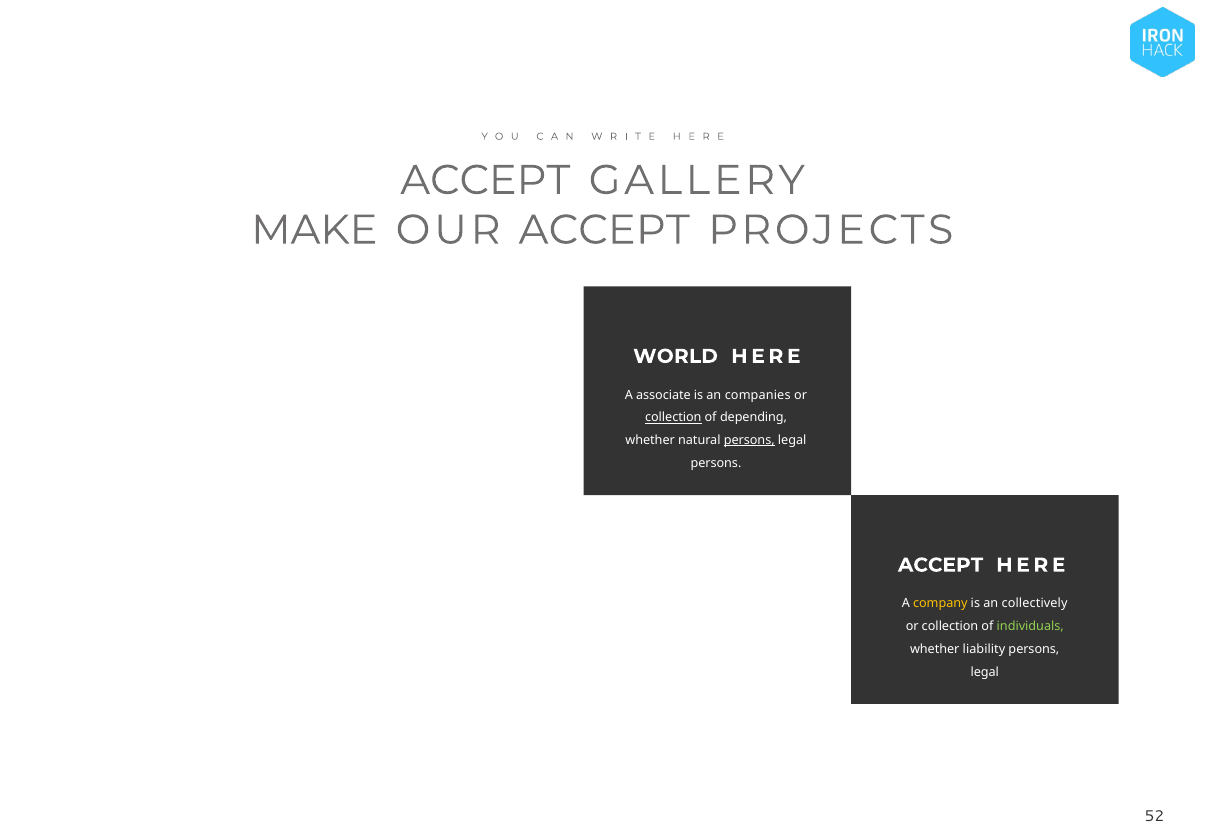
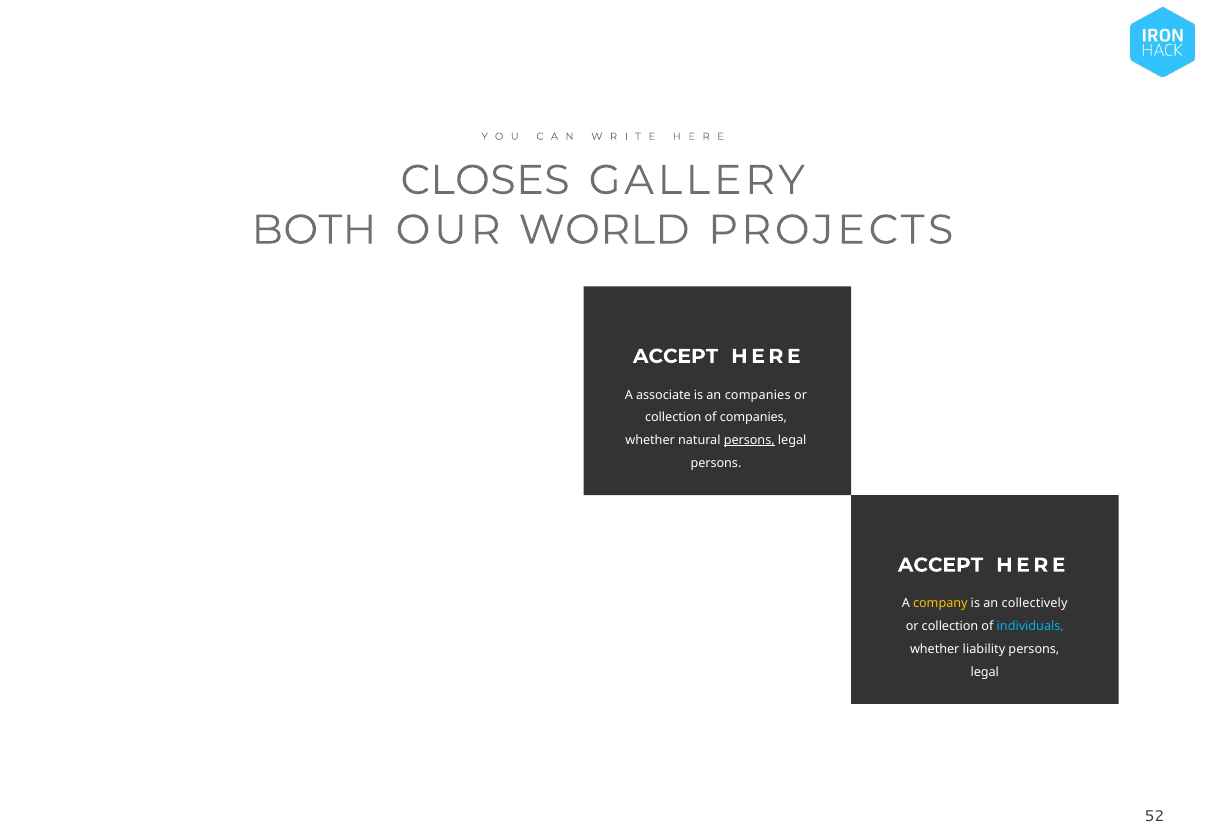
ACCEPT at (485, 180): ACCEPT -> CLOSES
MAKE: MAKE -> BOTH
OUR ACCEPT: ACCEPT -> WORLD
WORLD at (676, 356): WORLD -> ACCEPT
collection at (673, 418) underline: present -> none
of depending: depending -> companies
individuals colour: light green -> light blue
